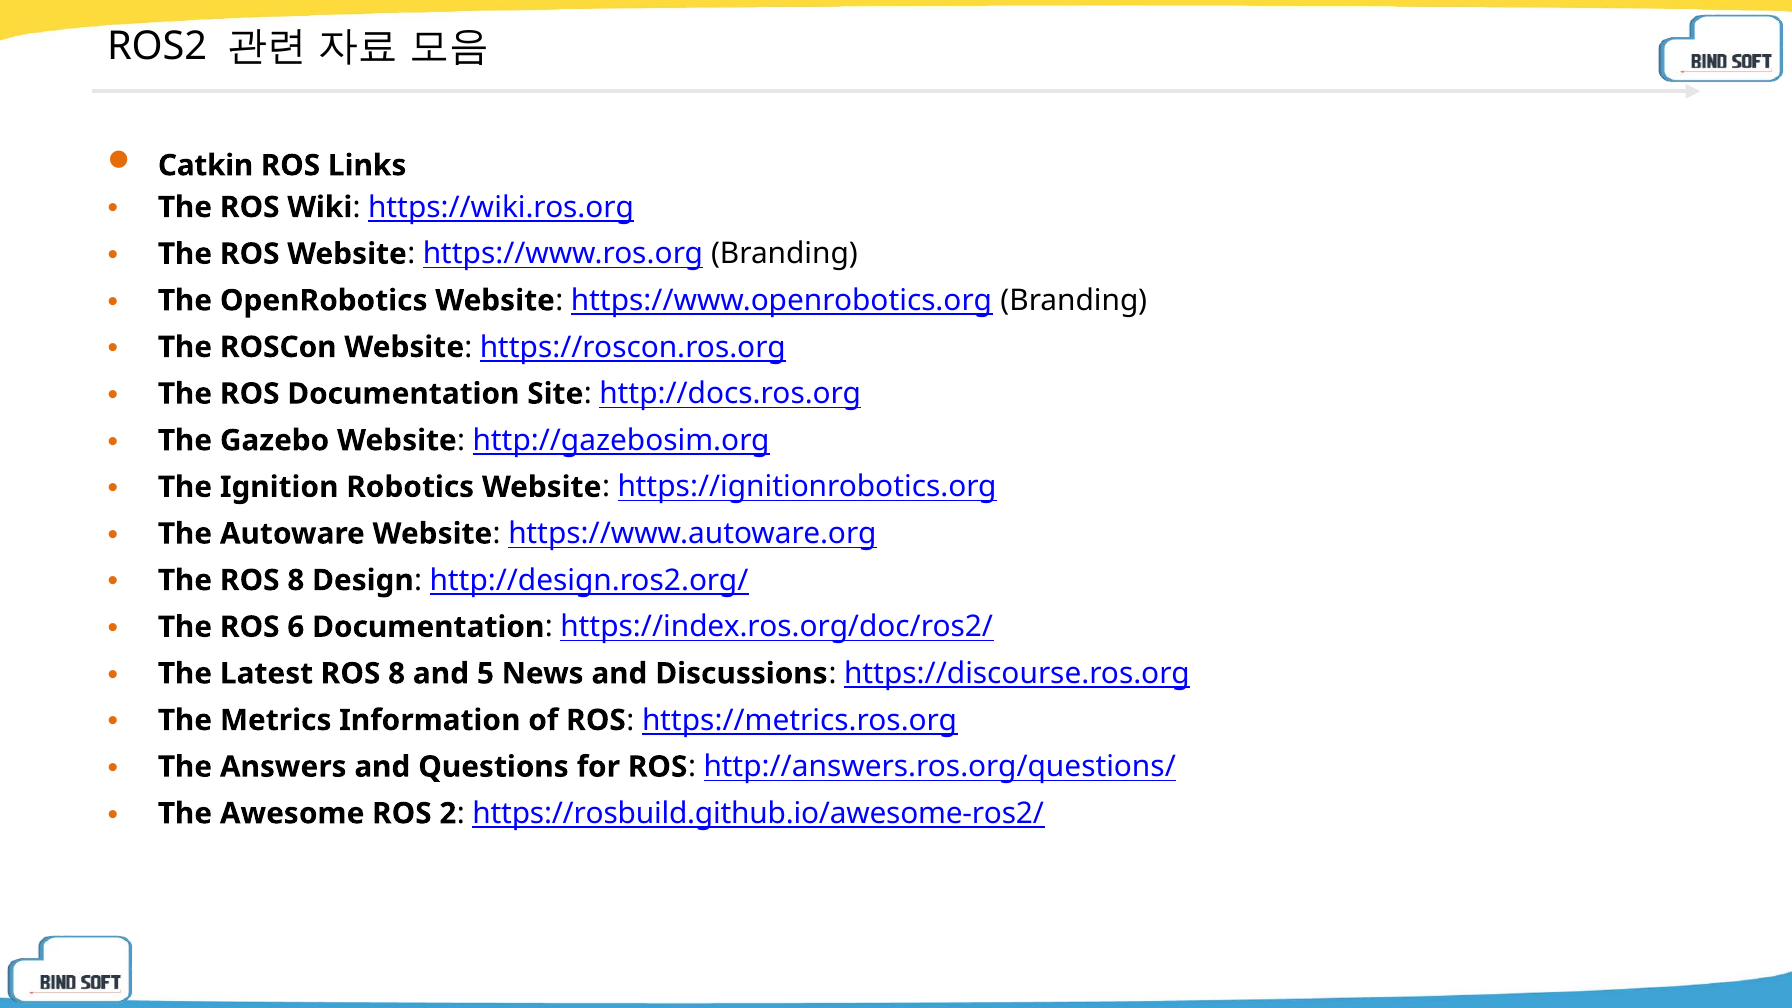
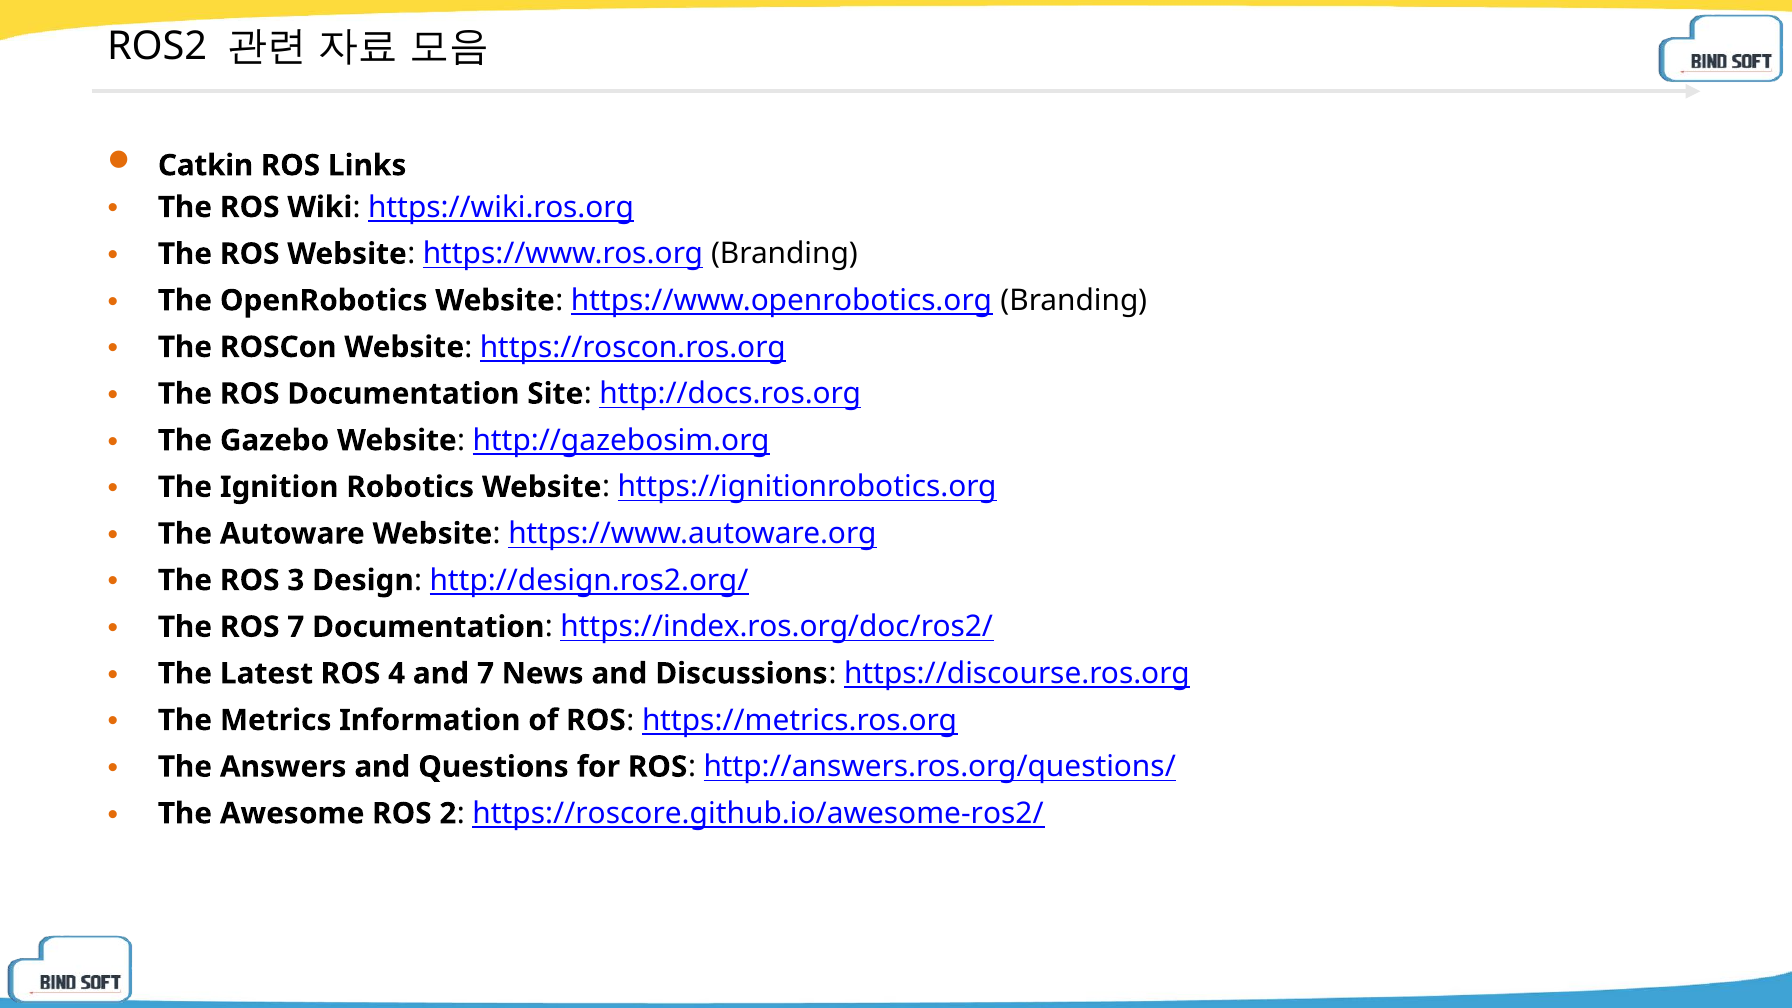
The ROS 8: 8 -> 3
ROS 6: 6 -> 7
Latest ROS 8: 8 -> 4
and 5: 5 -> 7
https://rosbuild.github.io/awesome-ros2/: https://rosbuild.github.io/awesome-ros2/ -> https://roscore.github.io/awesome-ros2/
